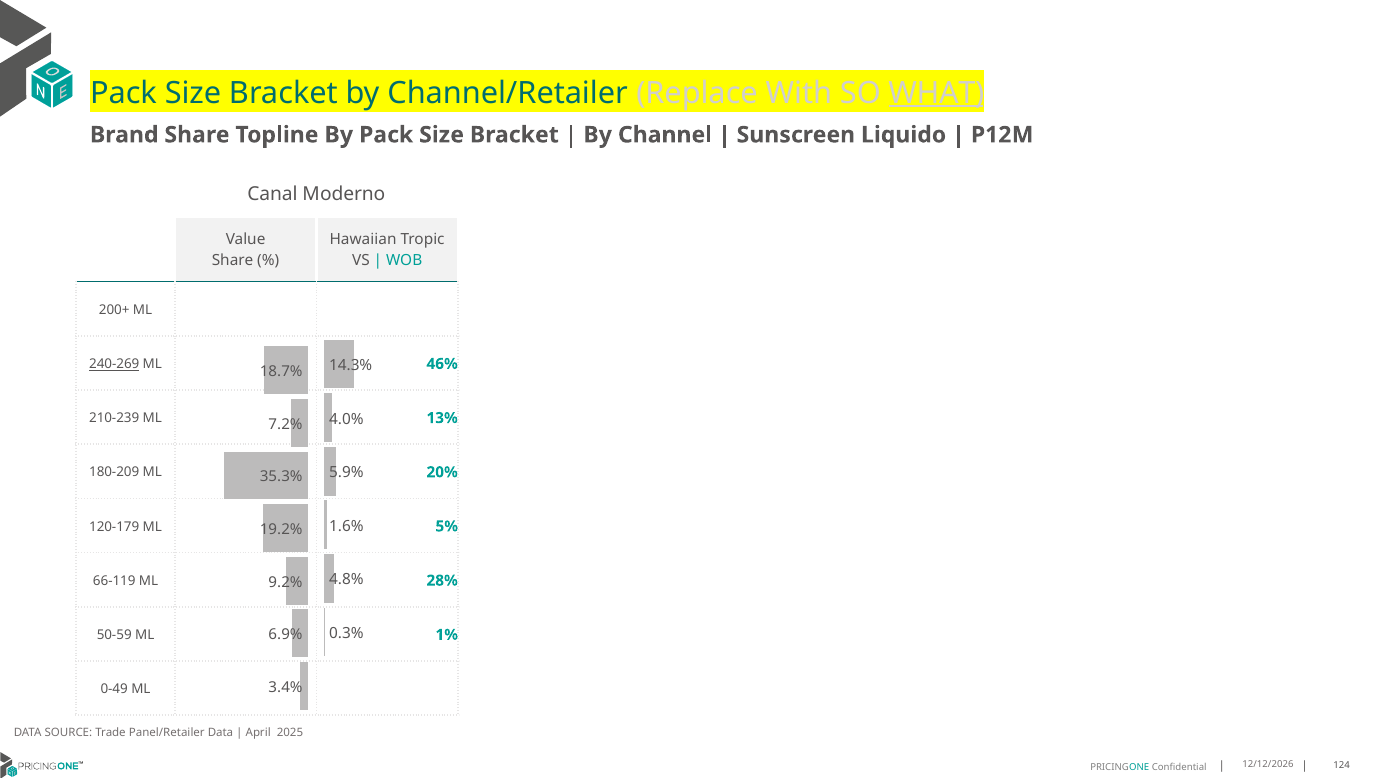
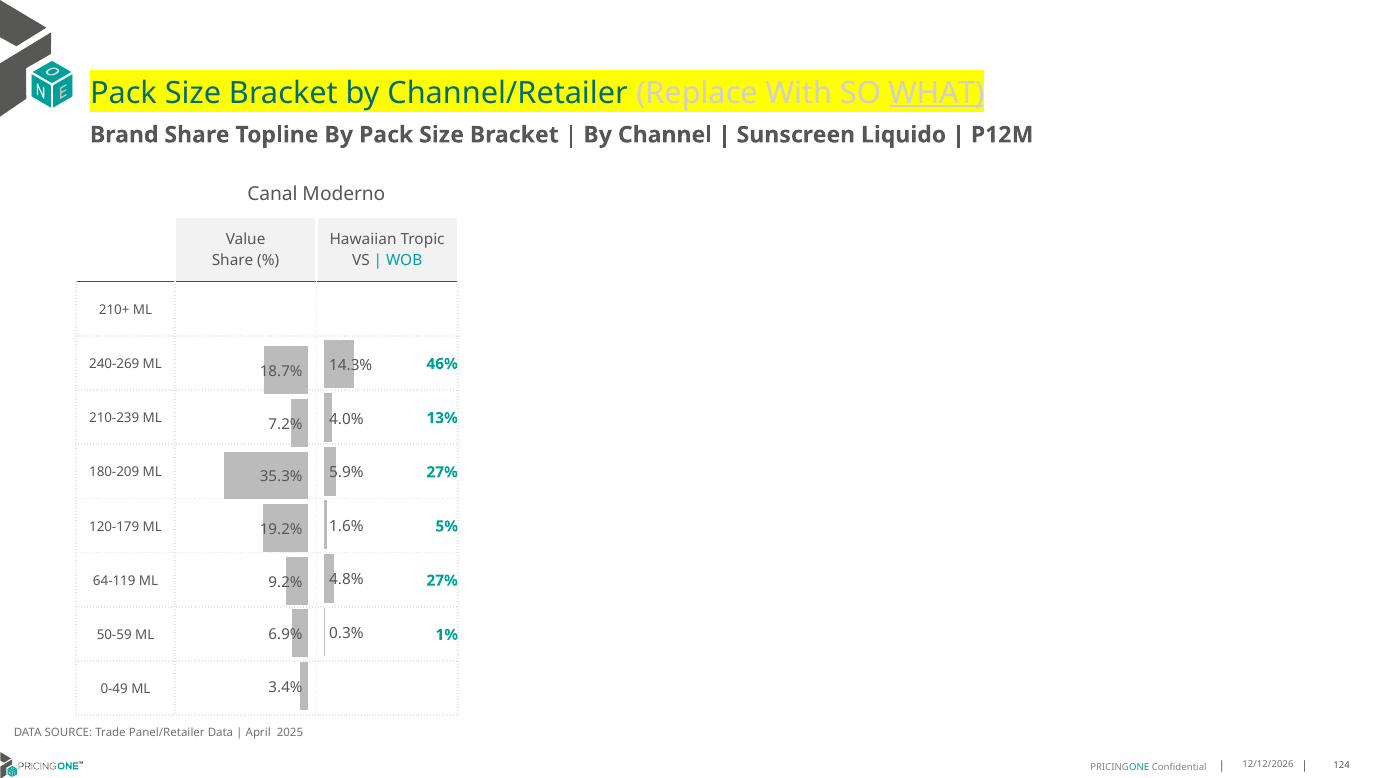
200+: 200+ -> 210+
240-269 underline: present -> none
180-209 ML 20%: 20% -> 27%
66-119: 66-119 -> 64-119
28% at (442, 581): 28% -> 27%
